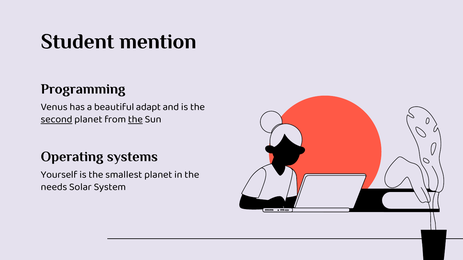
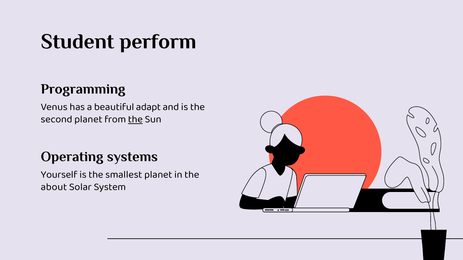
mention: mention -> perform
second underline: present -> none
needs: needs -> about
